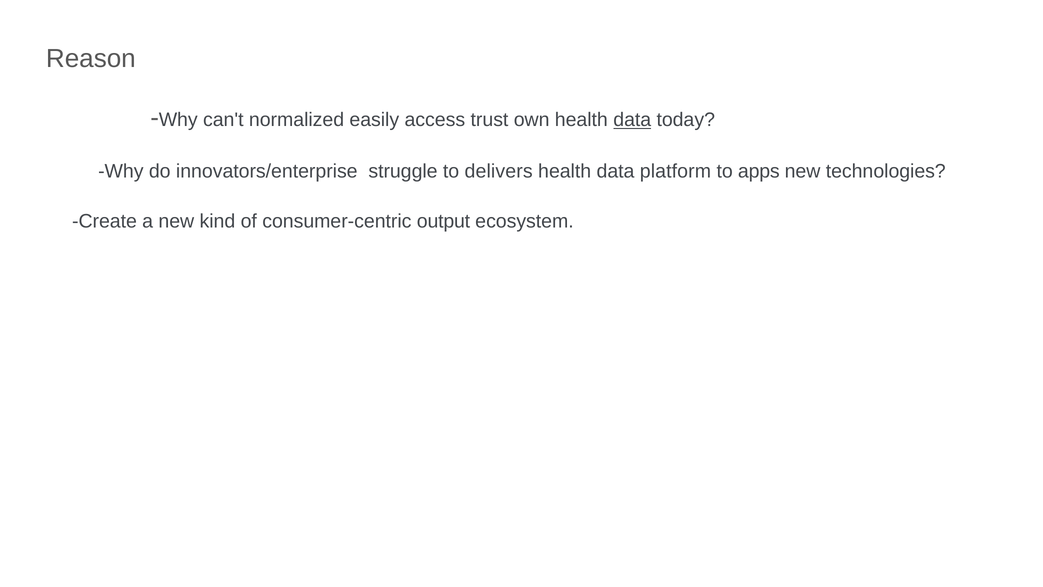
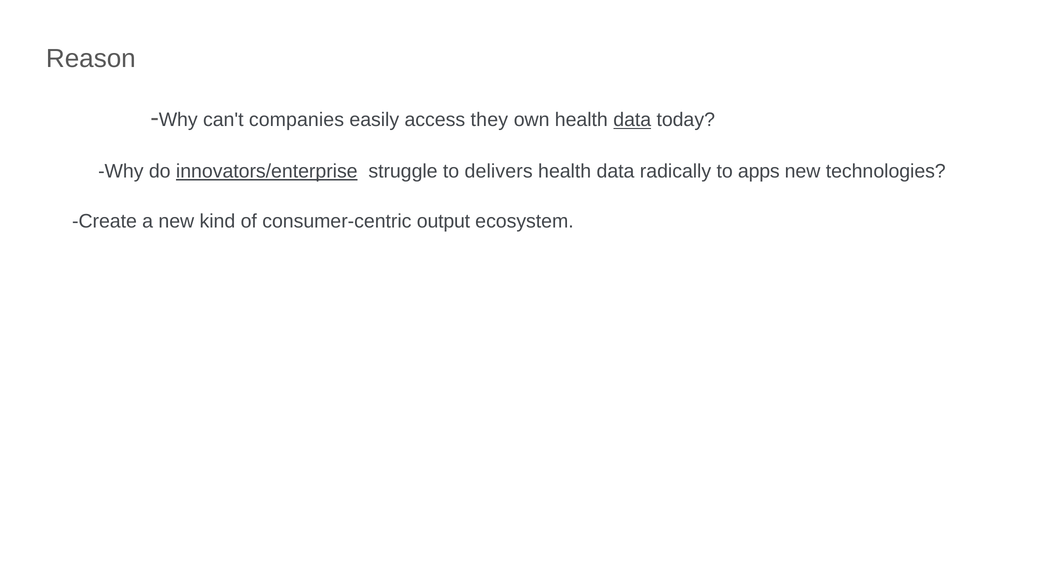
normalized: normalized -> companies
trust: trust -> they
innovators/enterprise underline: none -> present
platform: platform -> radically
